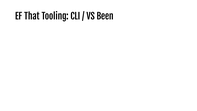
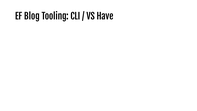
That: That -> Blog
Been: Been -> Have
